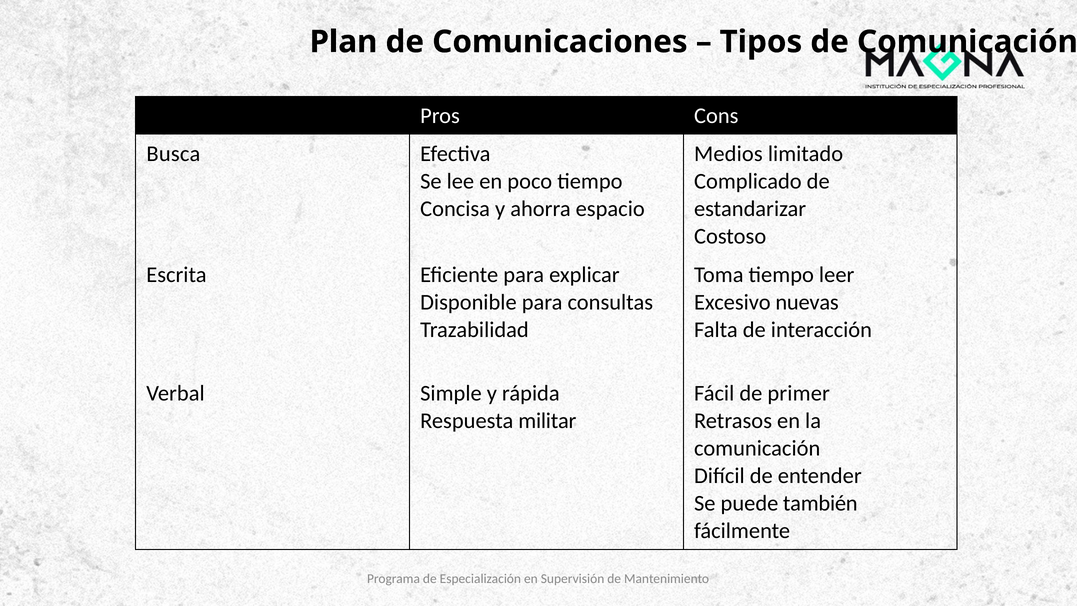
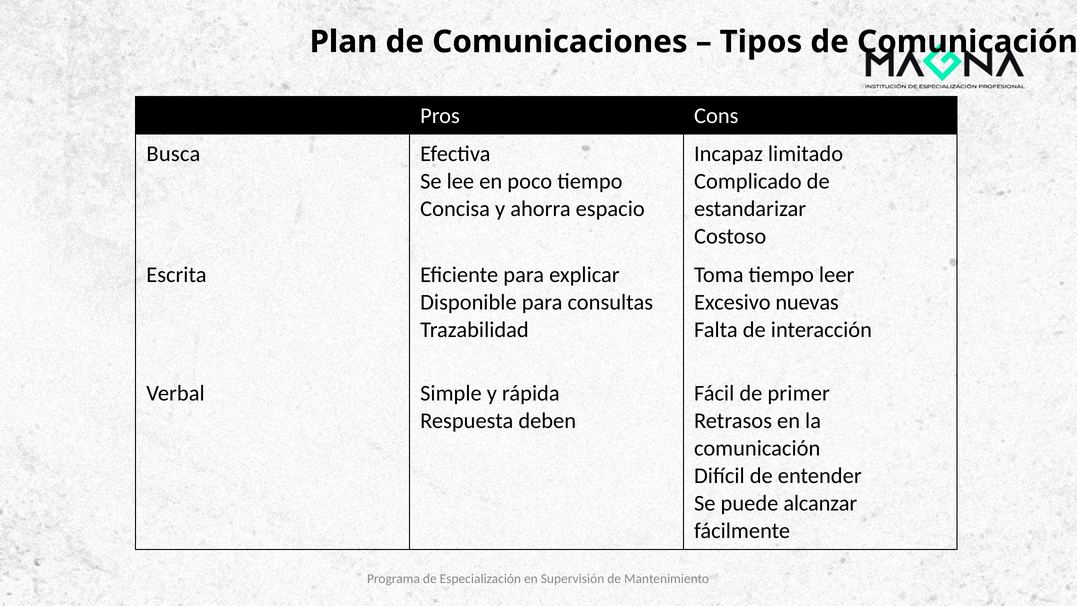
Medios: Medios -> Incapaz
militar: militar -> deben
también: también -> alcanzar
